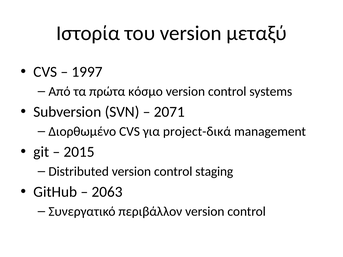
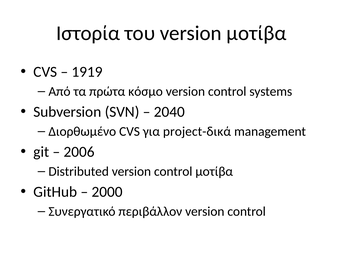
version μεταξύ: μεταξύ -> μοτίβα
1997: 1997 -> 1919
2071: 2071 -> 2040
2015: 2015 -> 2006
control staging: staging -> μοτίβα
2063: 2063 -> 2000
